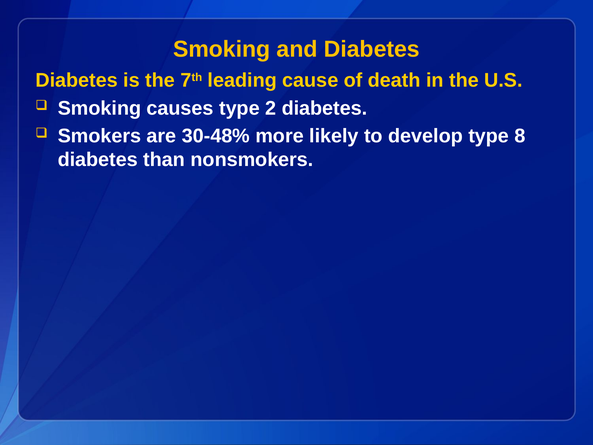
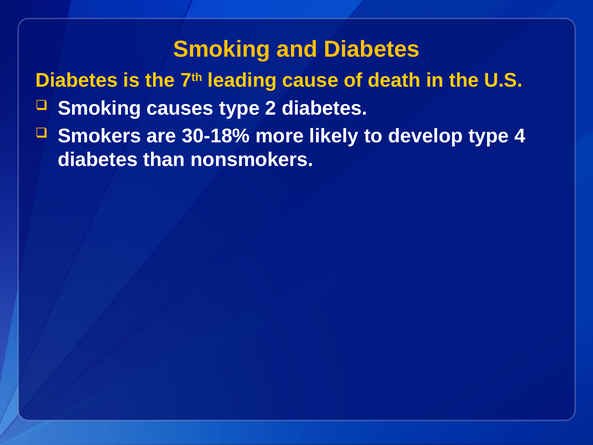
30-48%: 30-48% -> 30-18%
8: 8 -> 4
